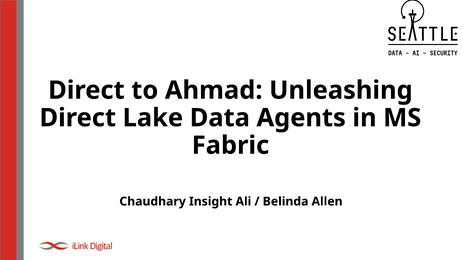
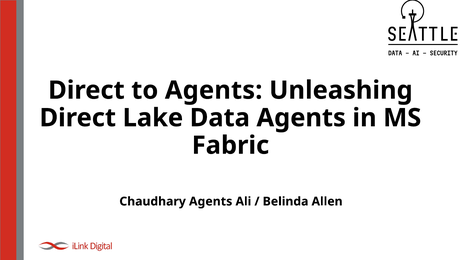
to Ahmad: Ahmad -> Agents
Chaudhary Insight: Insight -> Agents
